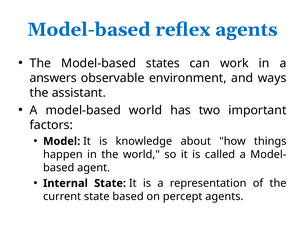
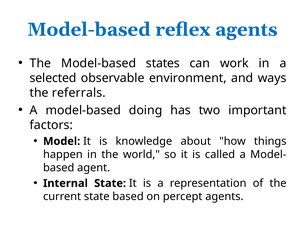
answers: answers -> selected
assistant: assistant -> referrals
model-based world: world -> doing
